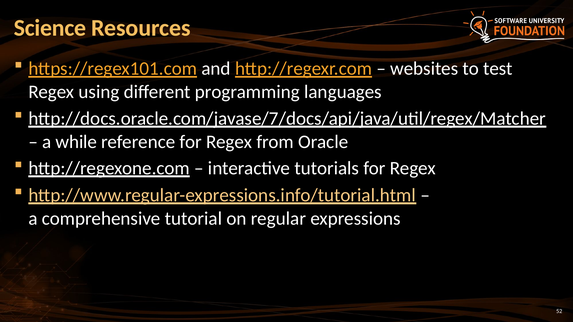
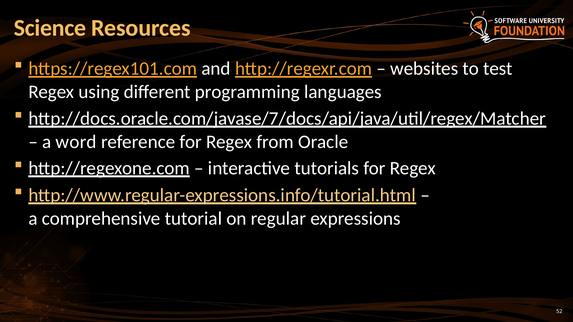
while: while -> word
